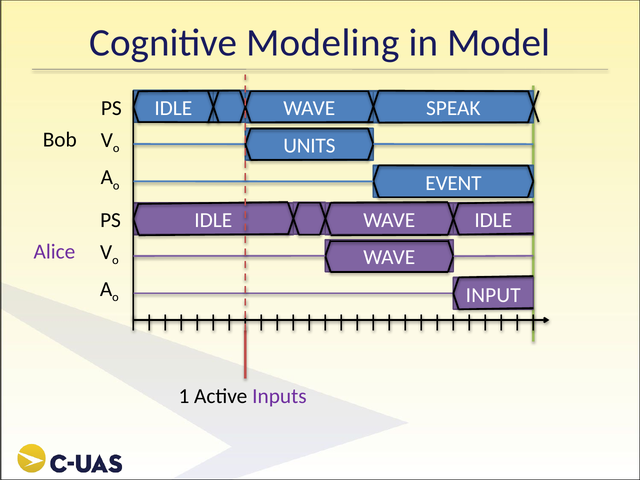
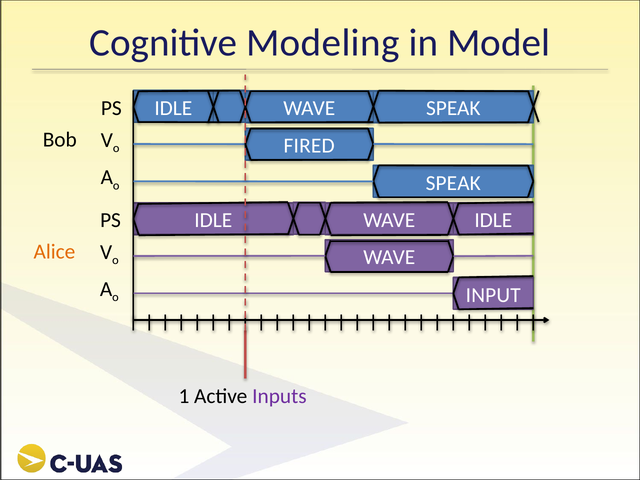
UNITS: UNITS -> FIRED
EVENT at (453, 183): EVENT -> SPEAK
Alice colour: purple -> orange
